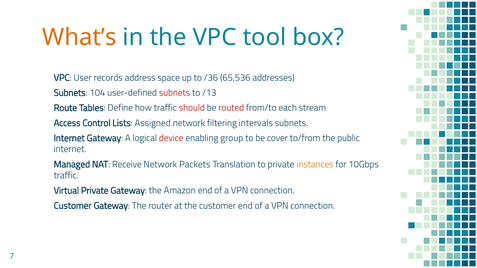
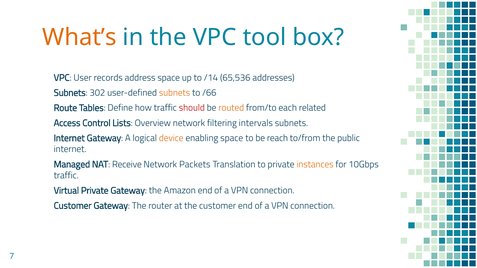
/36: /36 -> /14
104: 104 -> 302
subnets at (175, 93) colour: red -> orange
/13: /13 -> /66
routed colour: red -> orange
stream: stream -> related
Assigned: Assigned -> Overview
device colour: red -> orange
enabling group: group -> space
cover: cover -> reach
